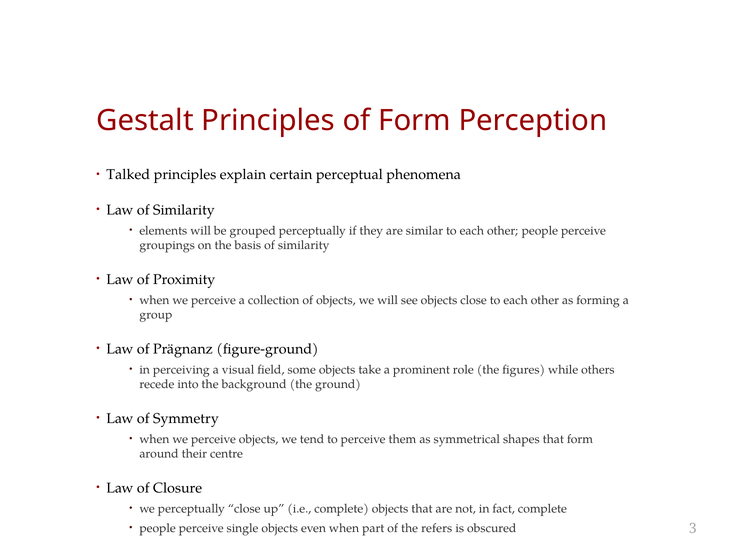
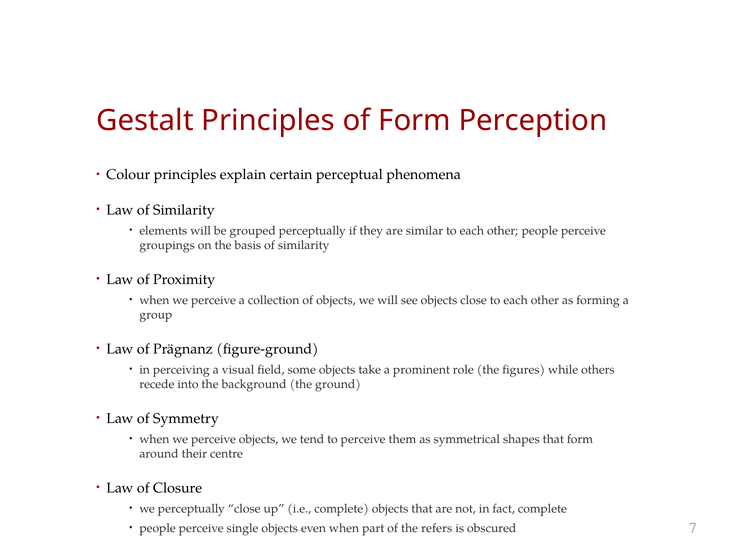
Talked: Talked -> Colour
3: 3 -> 7
